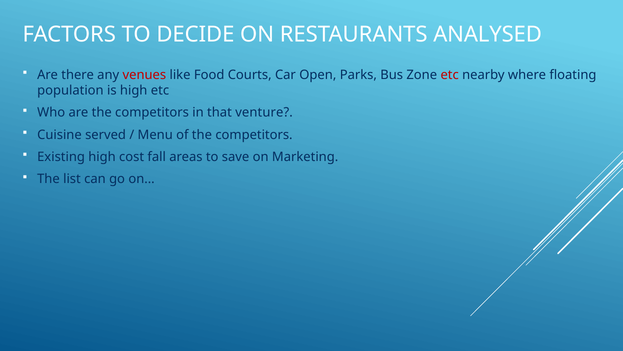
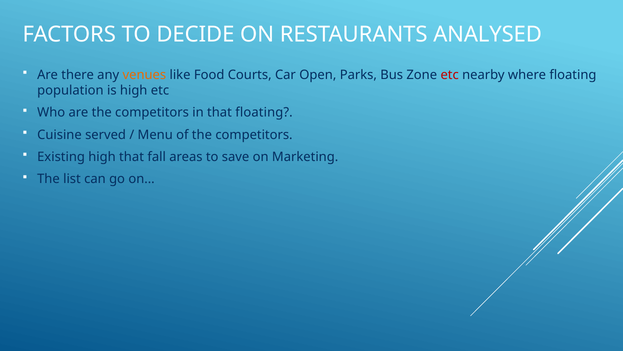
venues colour: red -> orange
that venture: venture -> floating
high cost: cost -> that
